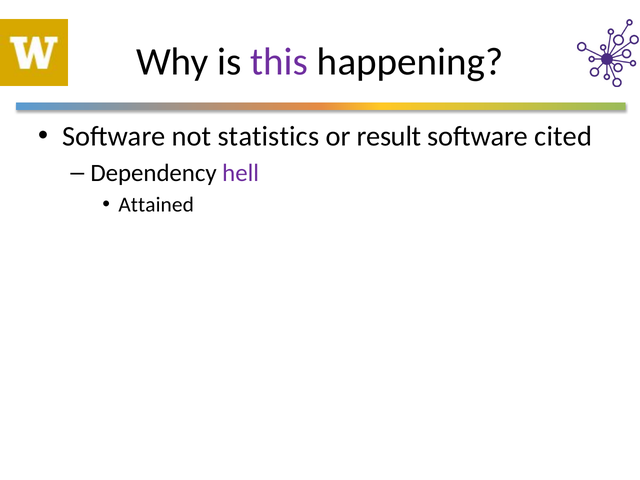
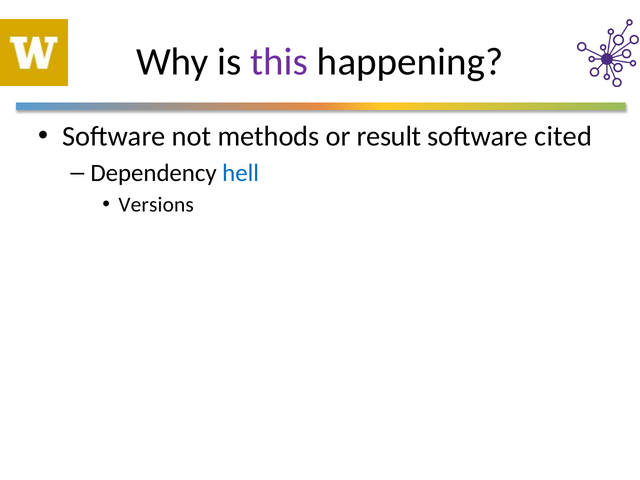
statistics: statistics -> methods
hell colour: purple -> blue
Attained: Attained -> Versions
